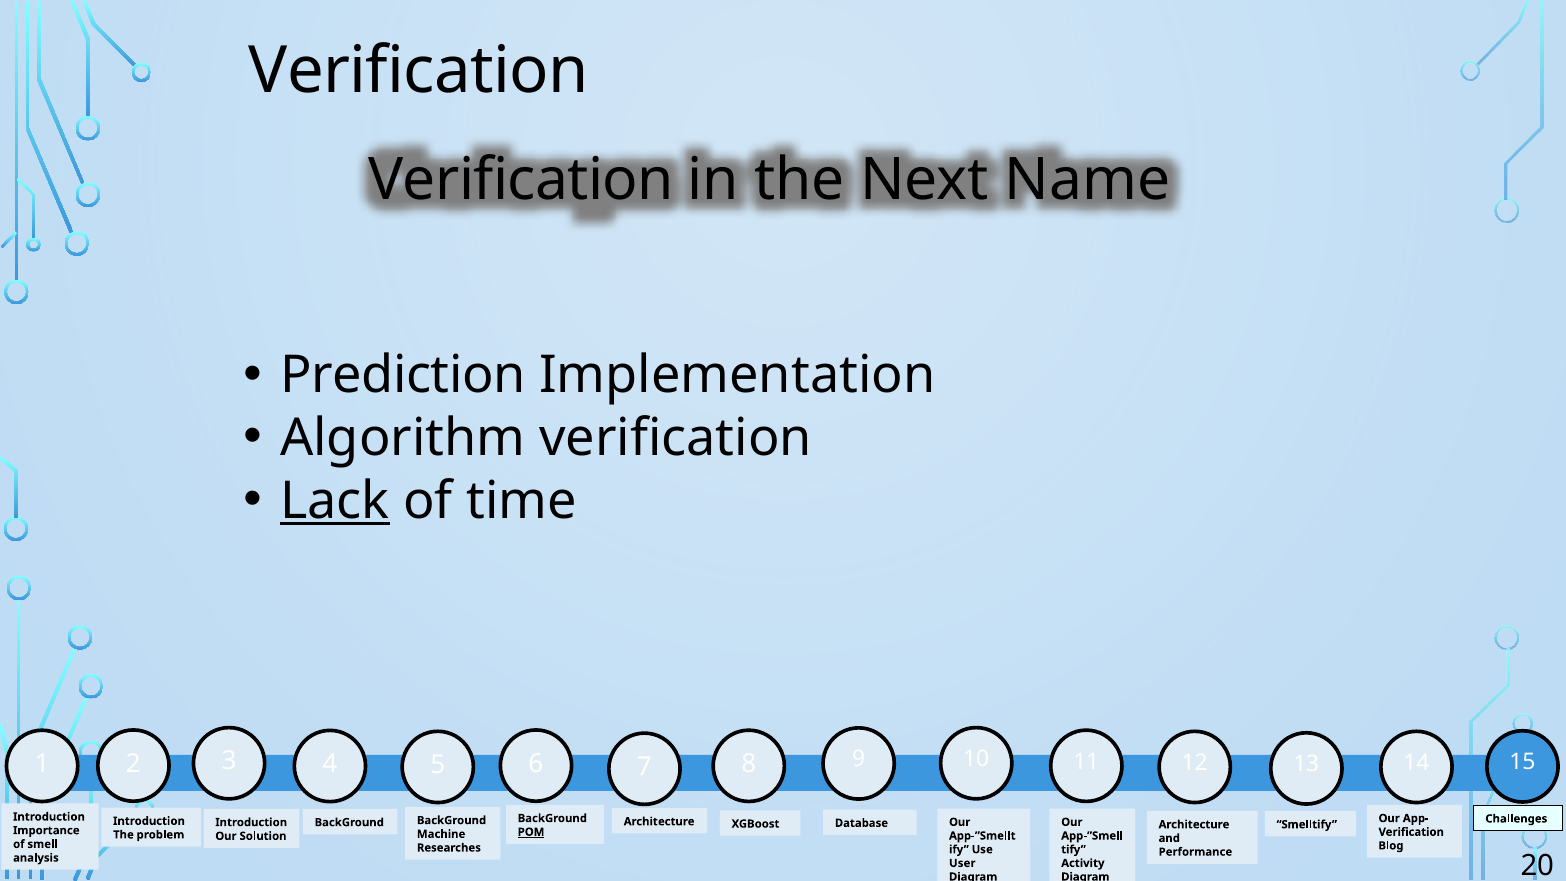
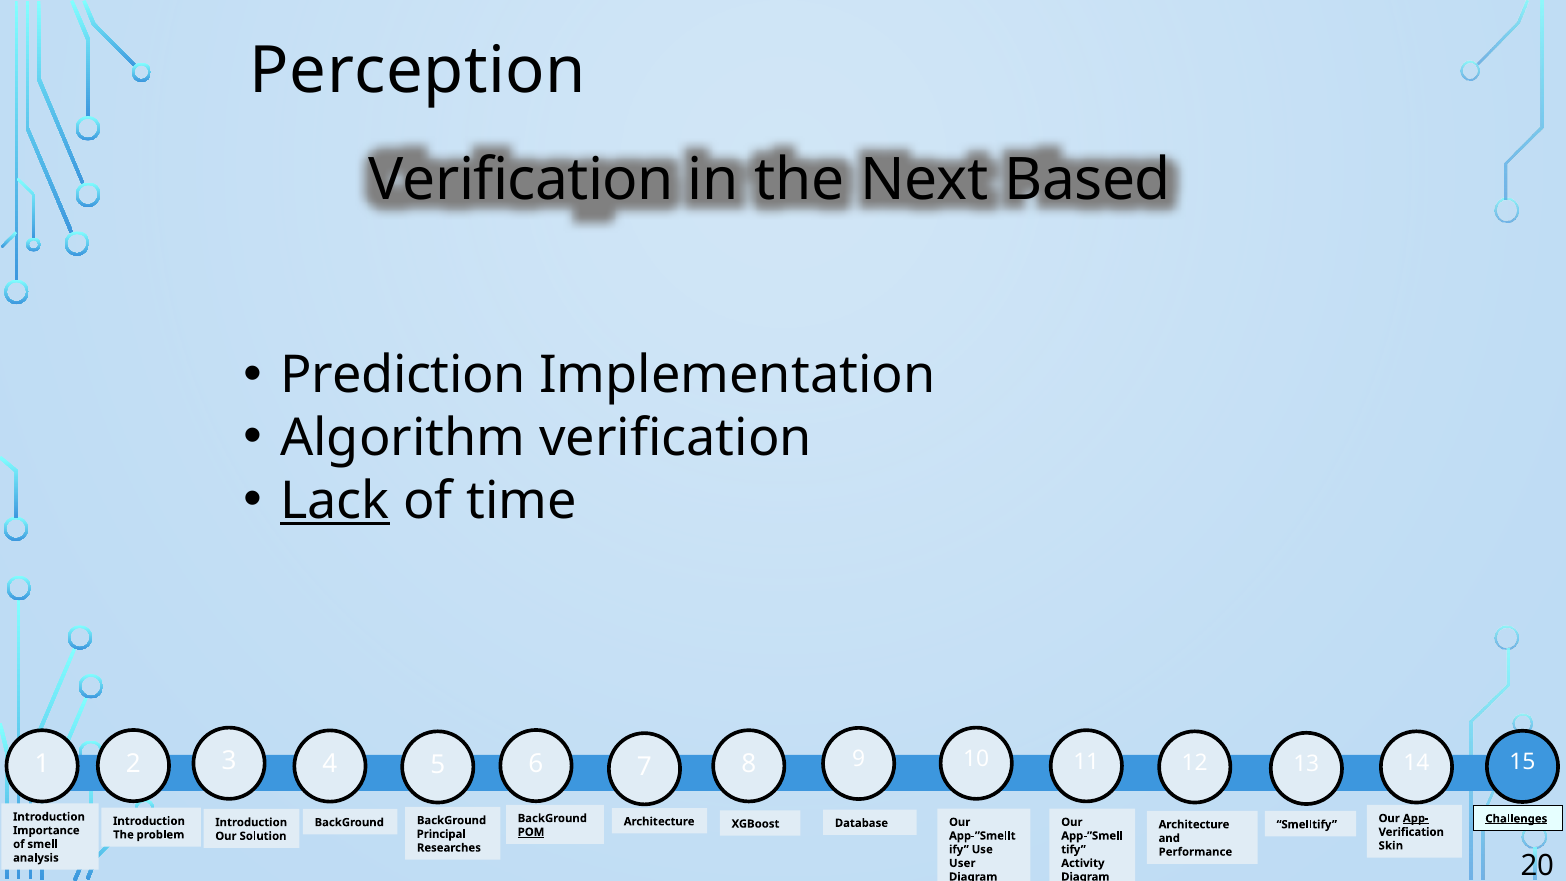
Verification at (419, 71): Verification -> Perception
Name: Name -> Based
App- underline: none -> present
Challenges underline: none -> present
Machine: Machine -> Principal
Blog: Blog -> Skin
